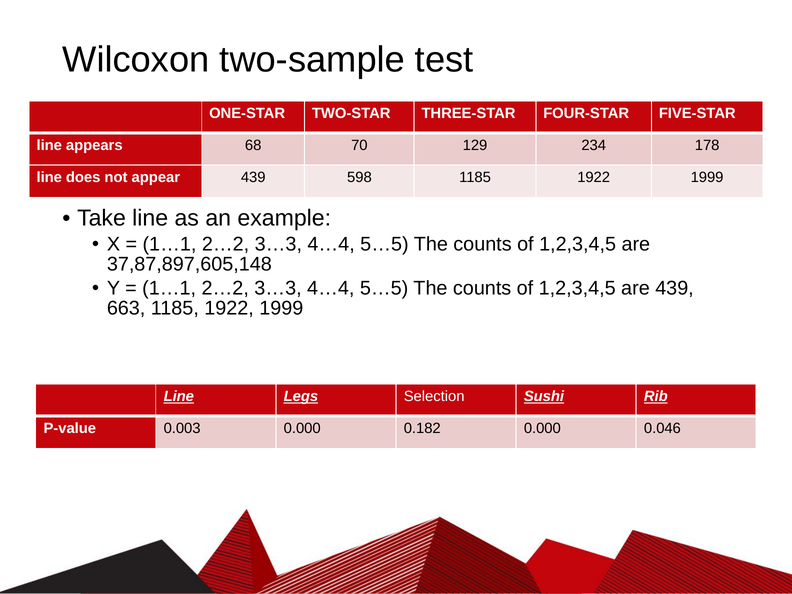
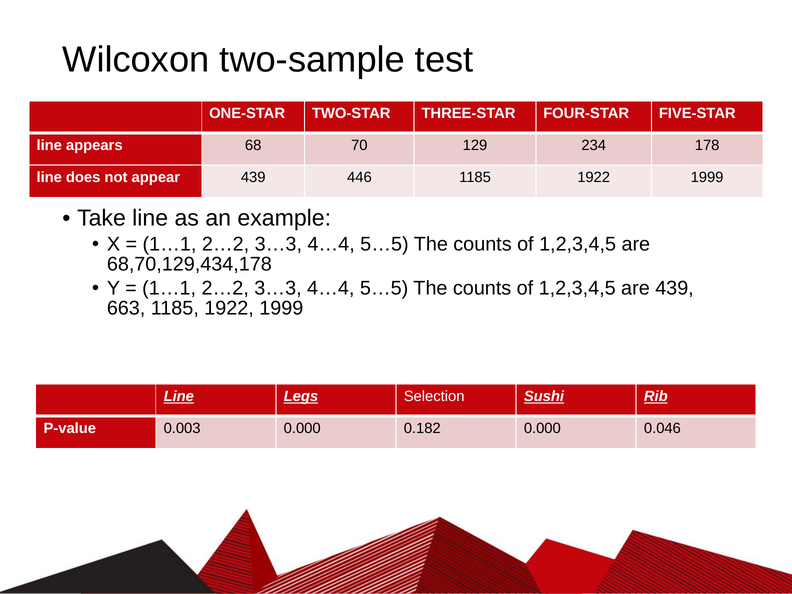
598: 598 -> 446
37,87,897,605,148: 37,87,897,605,148 -> 68,70,129,434,178
